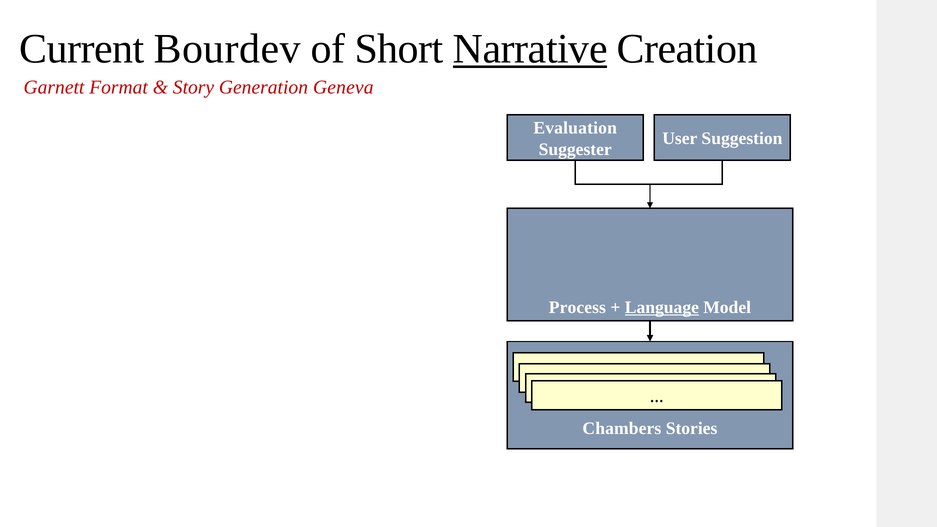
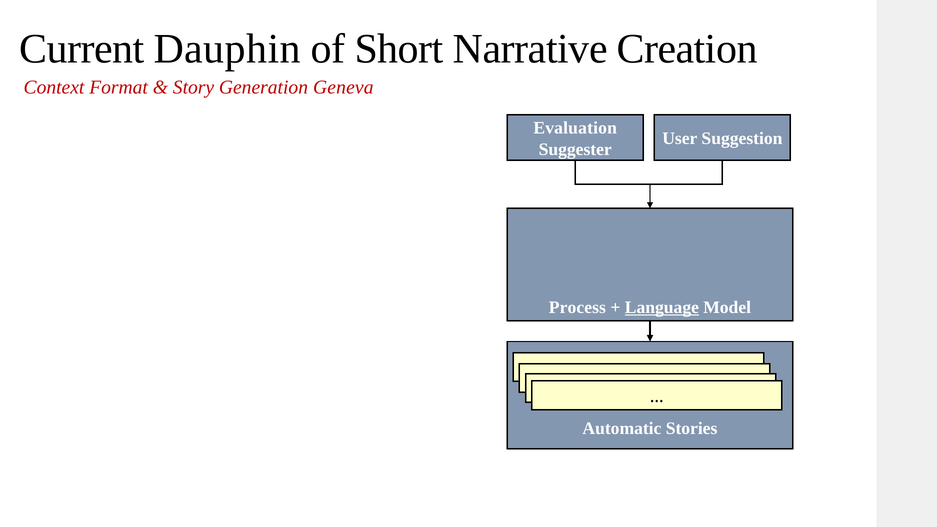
Bourdev: Bourdev -> Dauphin
Narrative underline: present -> none
Garnett: Garnett -> Context
Chambers: Chambers -> Automatic
